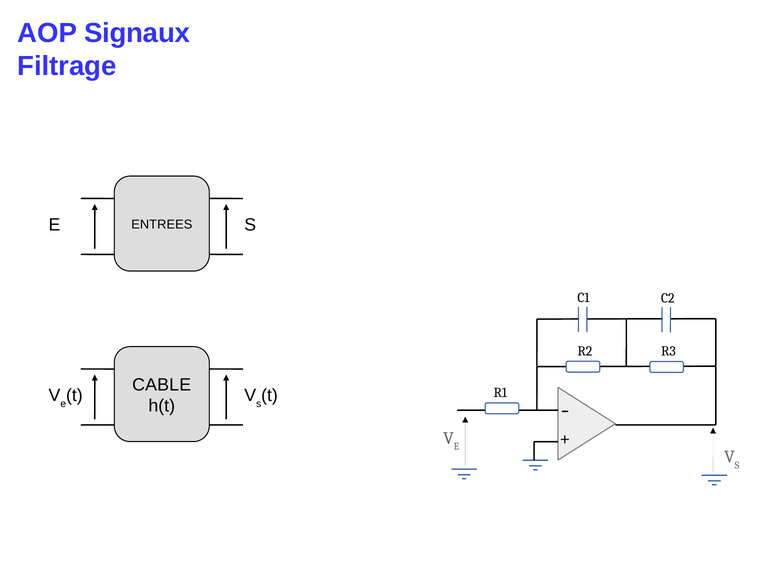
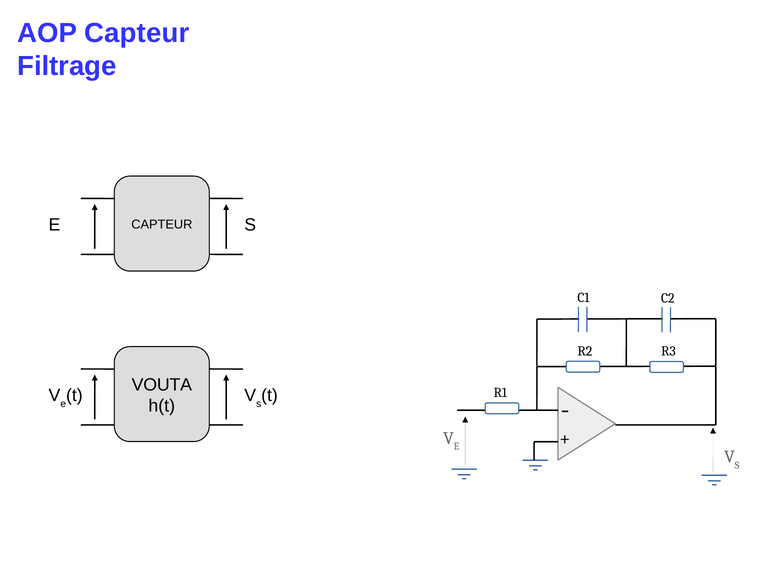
AOP Signaux: Signaux -> Capteur
ENTREES at (162, 225): ENTREES -> CAPTEUR
CABLE: CABLE -> VOUTA
